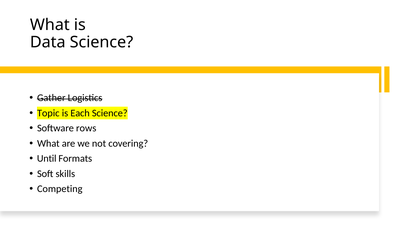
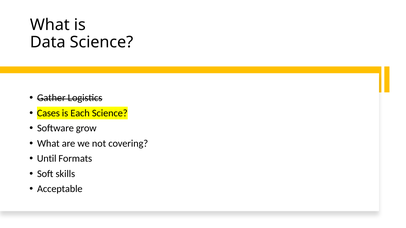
Topic: Topic -> Cases
rows: rows -> grow
Competing: Competing -> Acceptable
